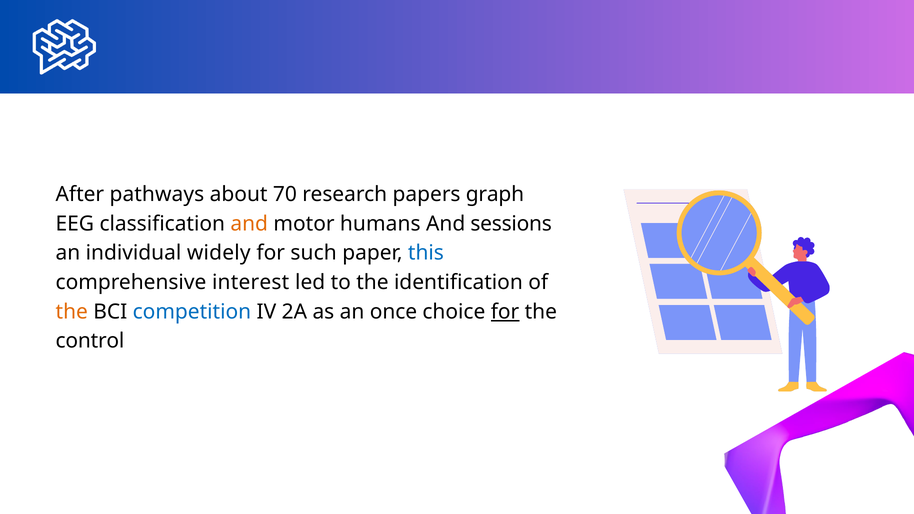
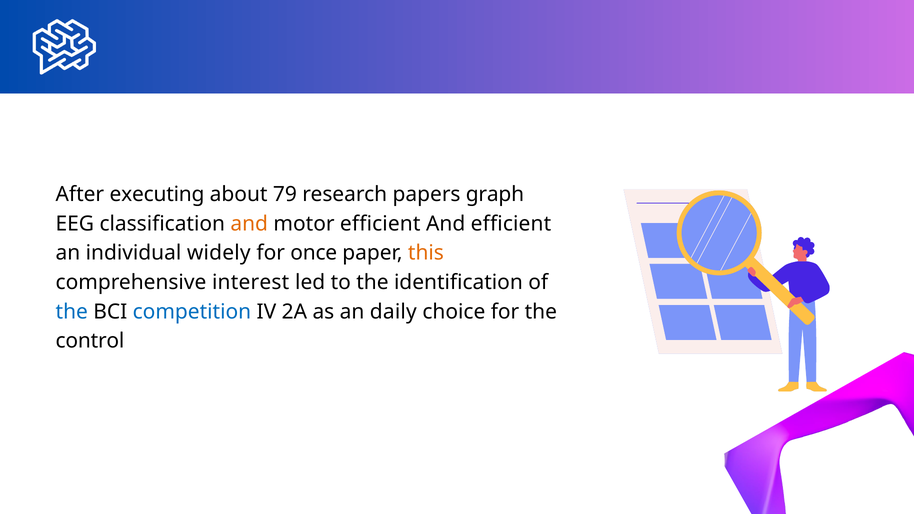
pathways: pathways -> executing
70: 70 -> 79
motor humans: humans -> efficient
And sessions: sessions -> efficient
such: such -> once
this colour: blue -> orange
the at (72, 312) colour: orange -> blue
once: once -> daily
for at (505, 312) underline: present -> none
